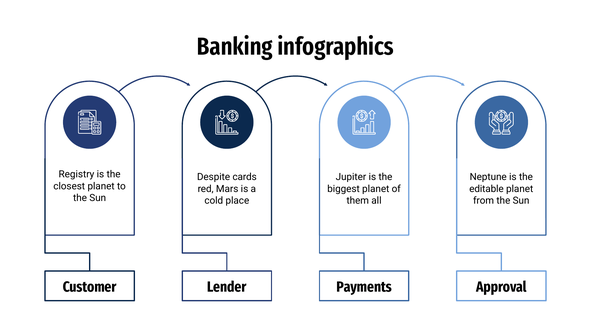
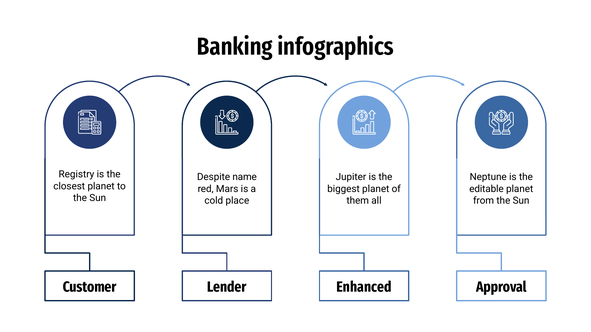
cards: cards -> name
Payments: Payments -> Enhanced
